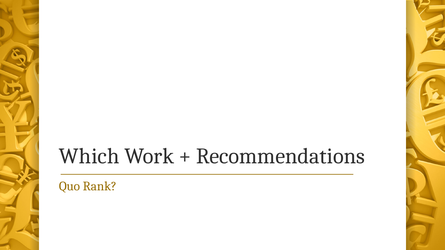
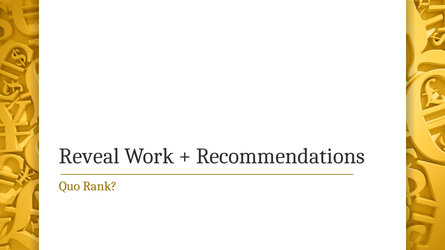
Which: Which -> Reveal
